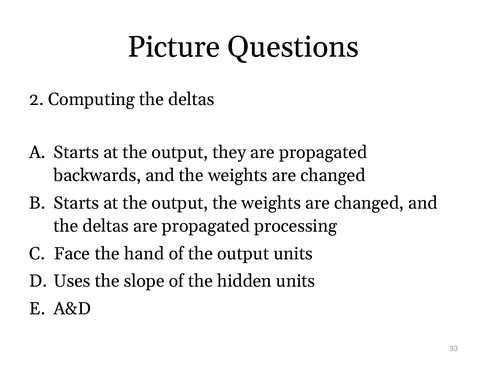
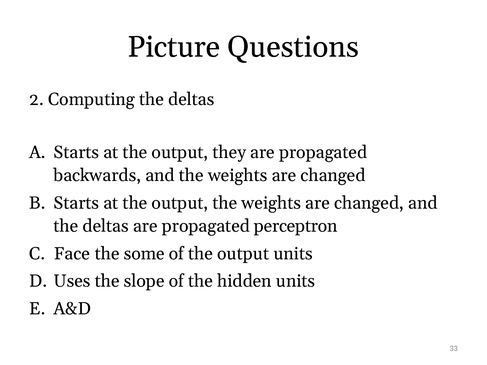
processing: processing -> perceptron
hand: hand -> some
